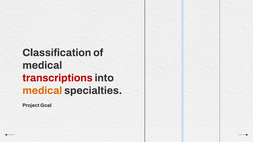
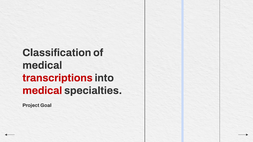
medical at (42, 91) colour: orange -> red
